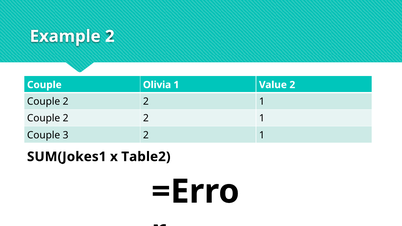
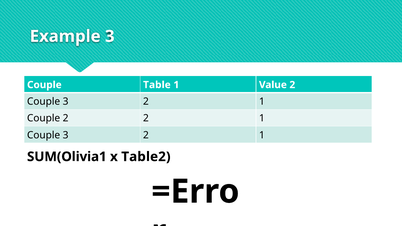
Example 2: 2 -> 3
Olivia: Olivia -> Table
2 at (66, 102): 2 -> 3
SUM(Jokes1: SUM(Jokes1 -> SUM(Olivia1
